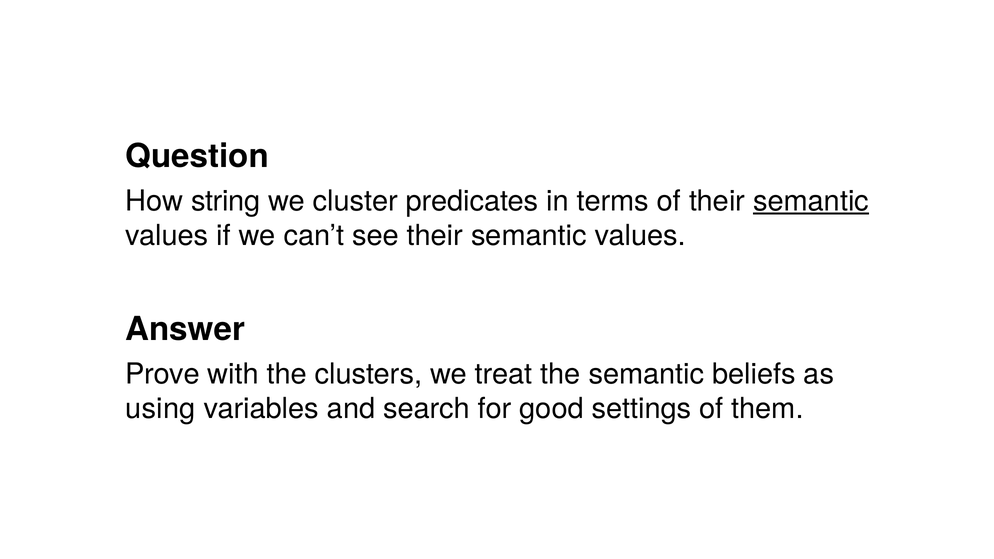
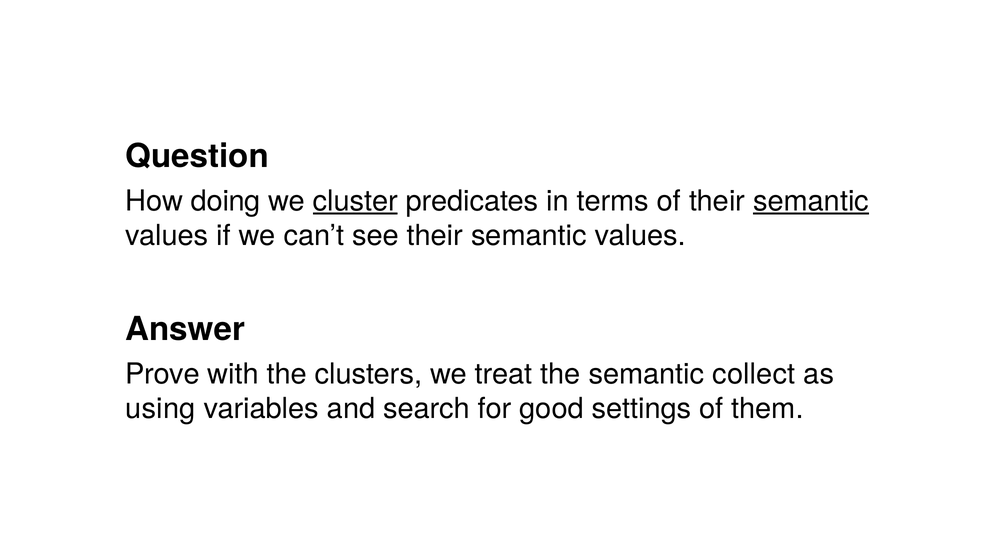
string: string -> doing
cluster underline: none -> present
beliefs: beliefs -> collect
